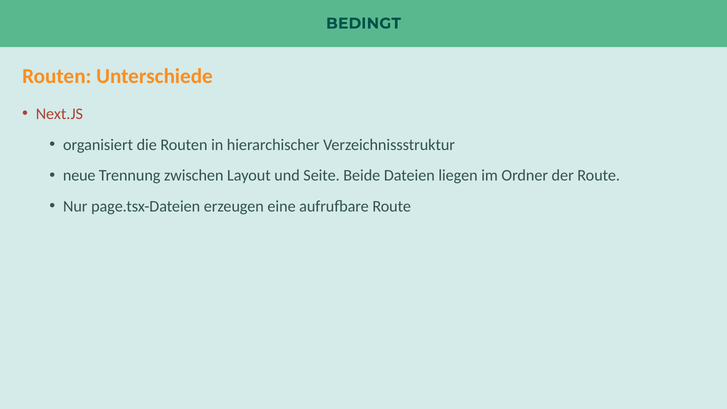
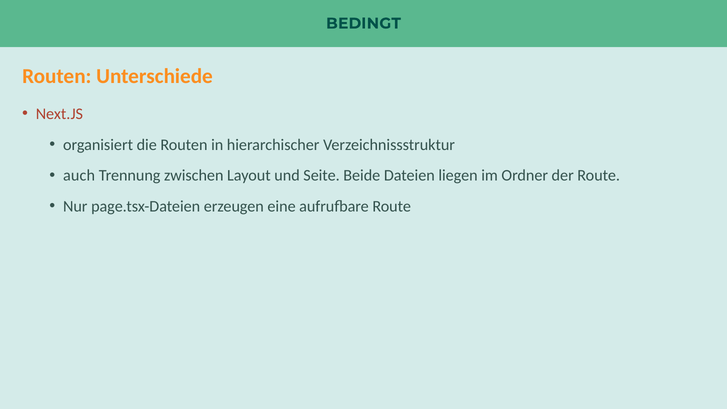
neue: neue -> auch
